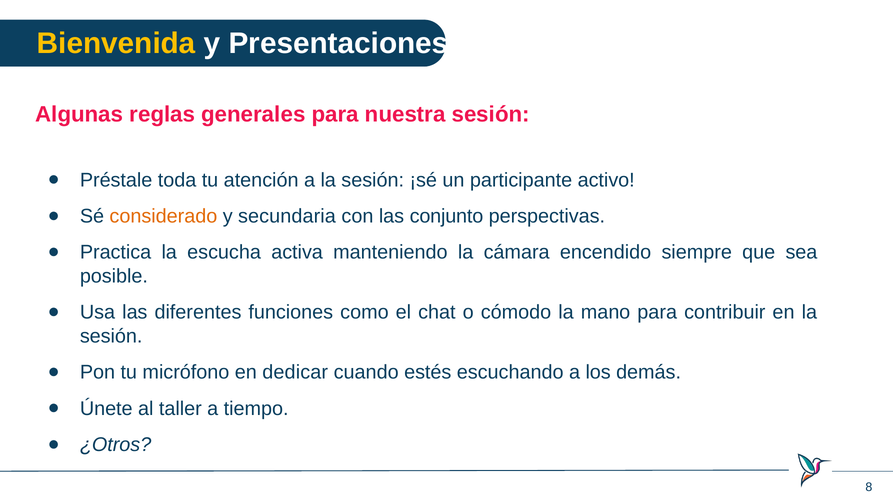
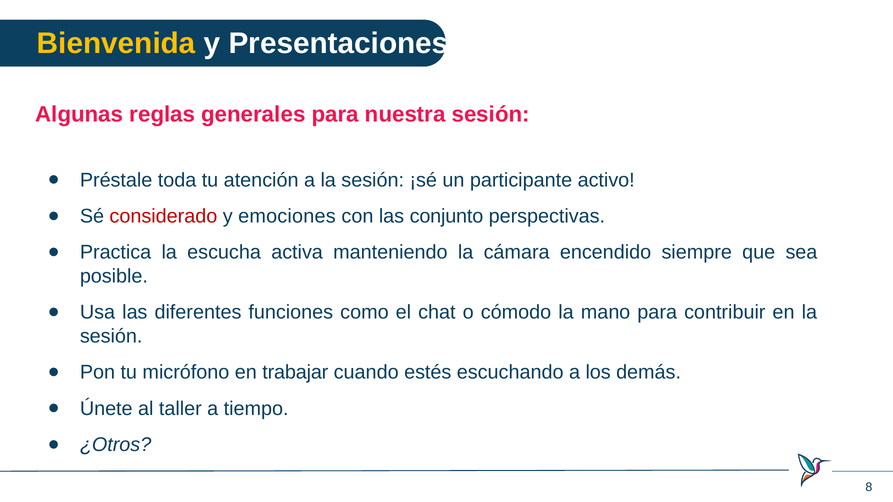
considerado colour: orange -> red
secundaria: secundaria -> emociones
dedicar: dedicar -> trabajar
